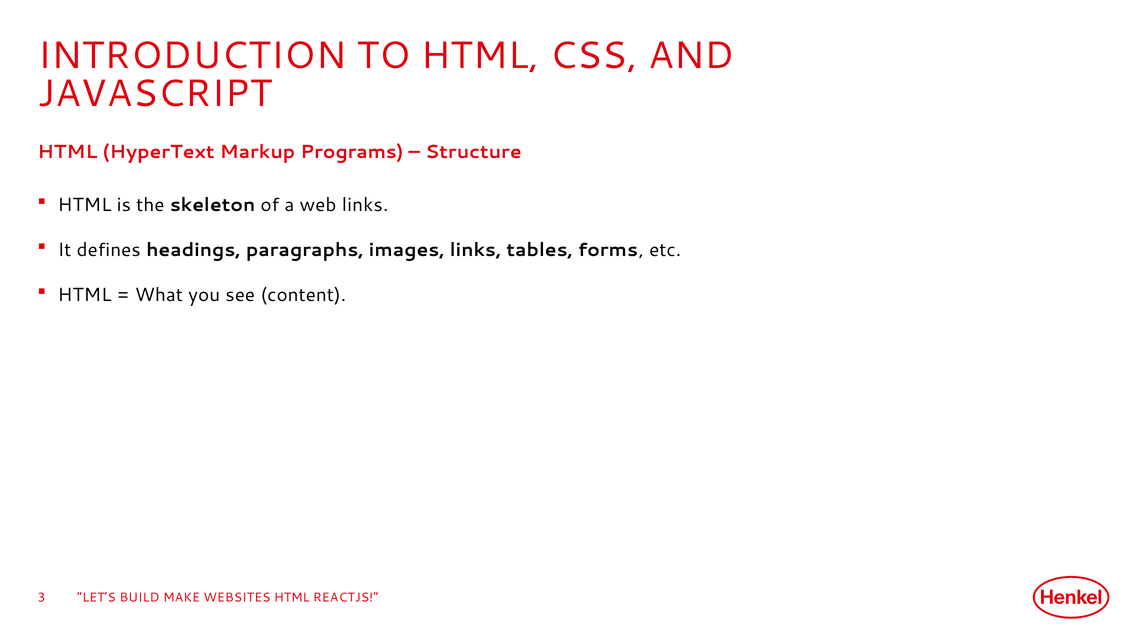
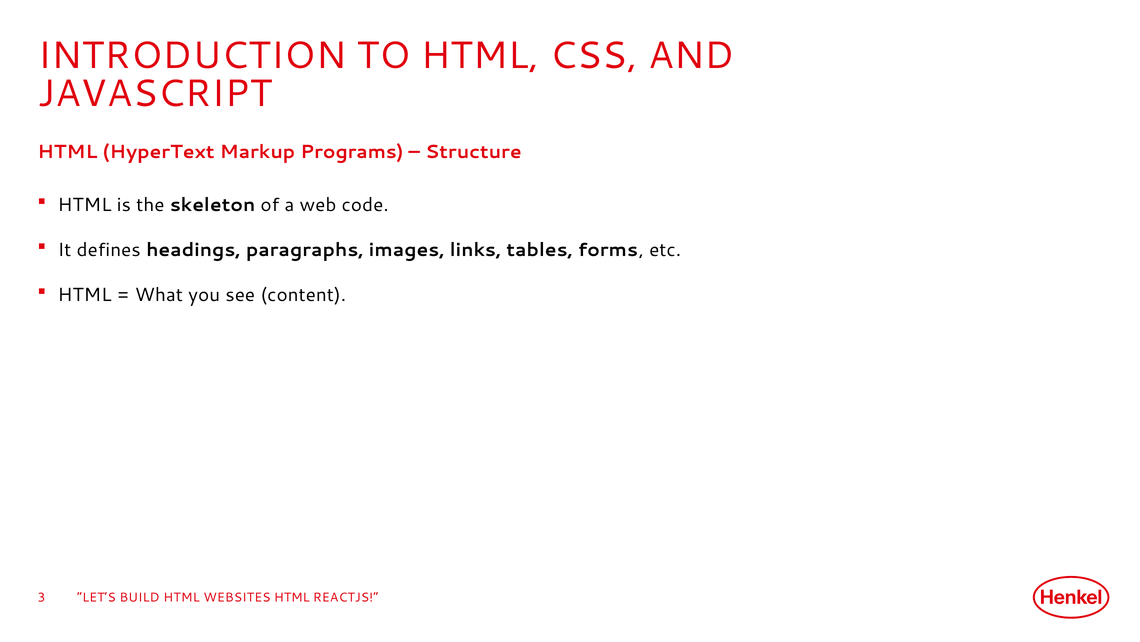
web links: links -> code
BUILD MAKE: MAKE -> HTML
